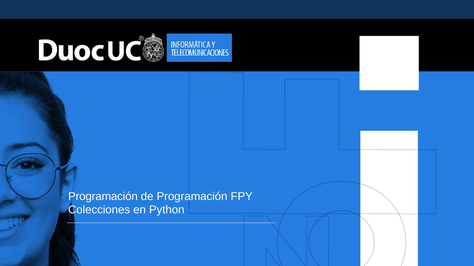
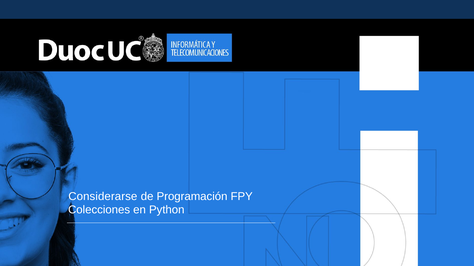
Programación at (103, 197): Programación -> Considerarse
